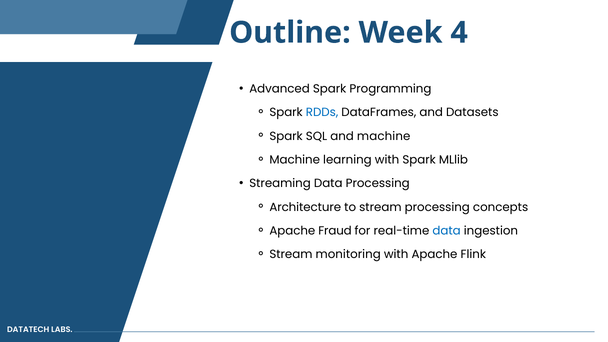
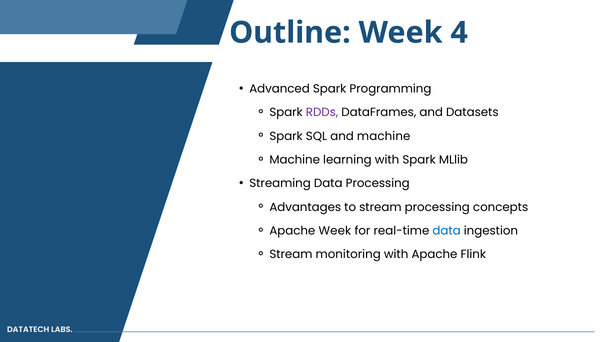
RDDs colour: blue -> purple
Architecture: Architecture -> Advantages
Apache Fraud: Fraud -> Week
